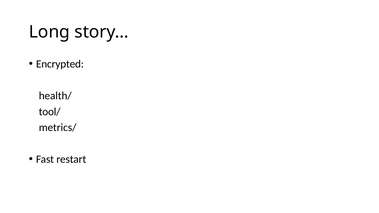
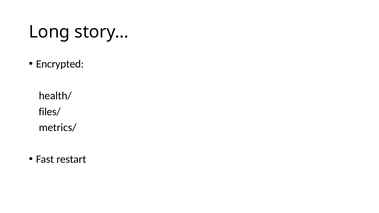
tool/: tool/ -> files/
